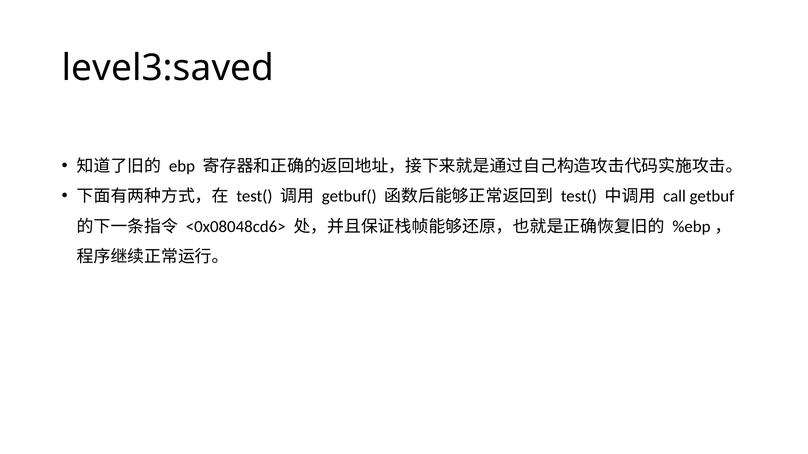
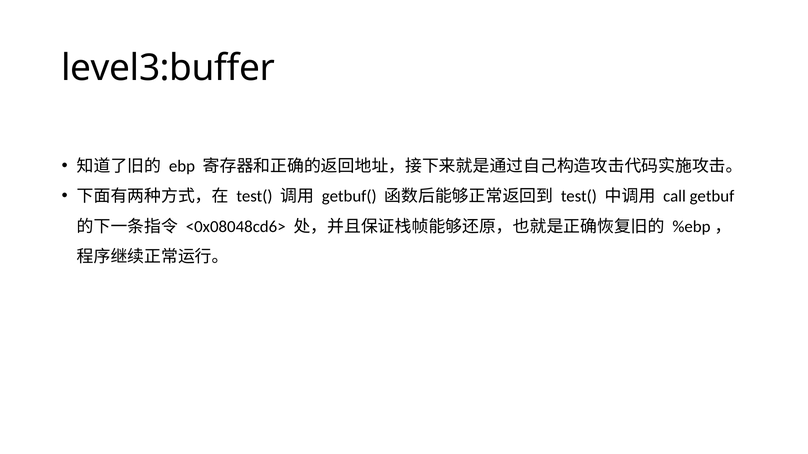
level3:saved: level3:saved -> level3:buffer
